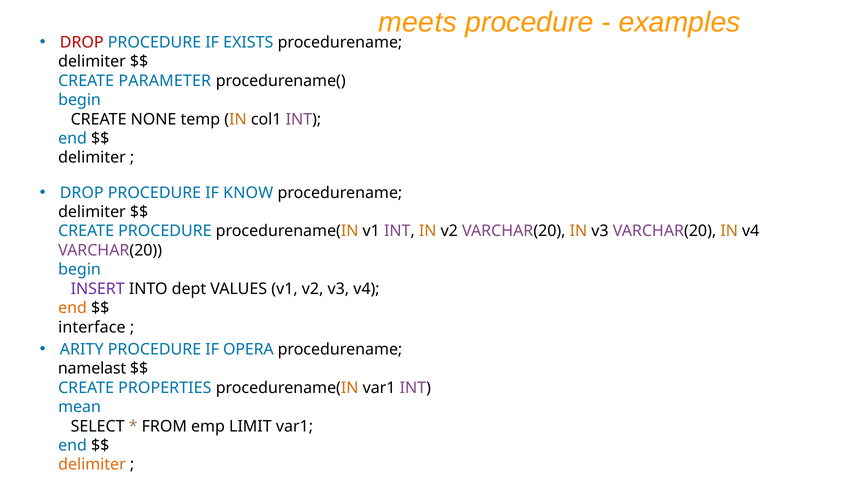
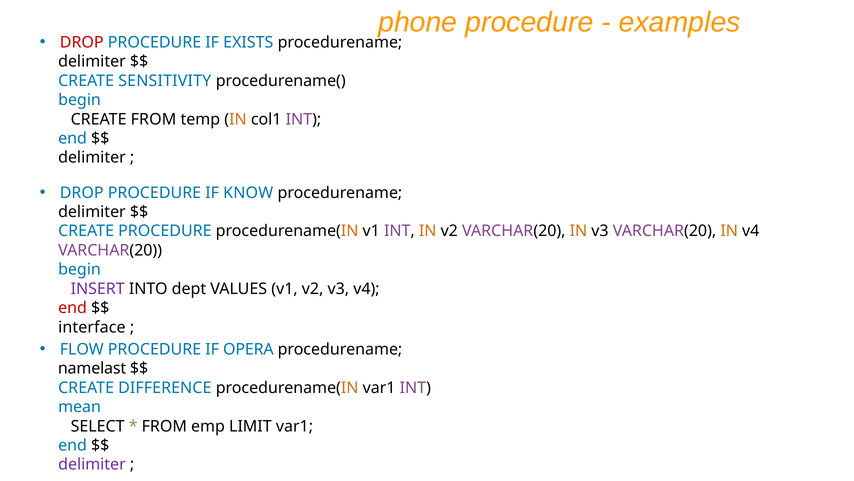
meets: meets -> phone
PARAMETER: PARAMETER -> SENSITIVITY
CREATE NONE: NONE -> FROM
end at (73, 308) colour: orange -> red
ARITY: ARITY -> FLOW
PROPERTIES: PROPERTIES -> DIFFERENCE
delimiter at (92, 464) colour: orange -> purple
